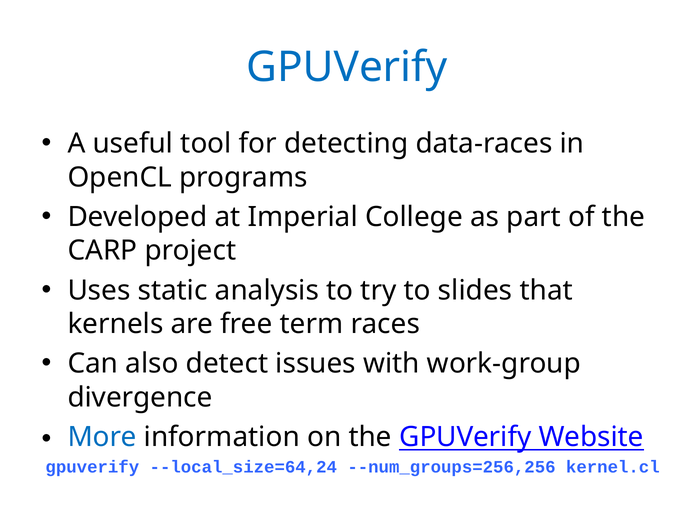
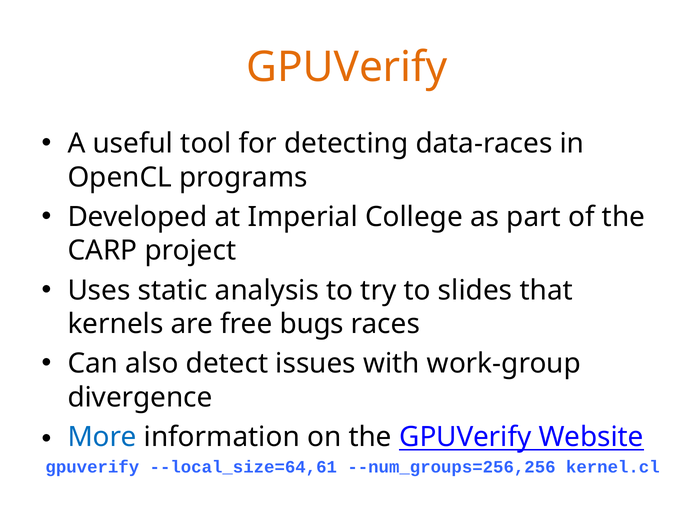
GPUVerify at (347, 67) colour: blue -> orange
term: term -> bugs
--local_size=64,24: --local_size=64,24 -> --local_size=64,61
